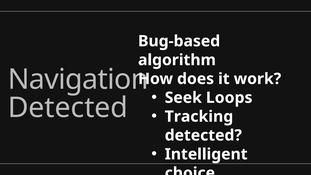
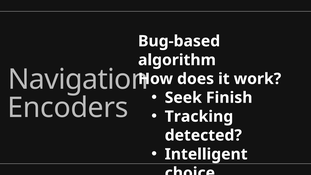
Loops: Loops -> Finish
Detected at (68, 108): Detected -> Encoders
